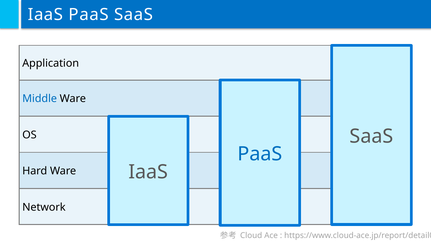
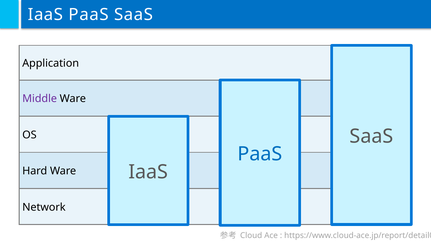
Middle colour: blue -> purple
